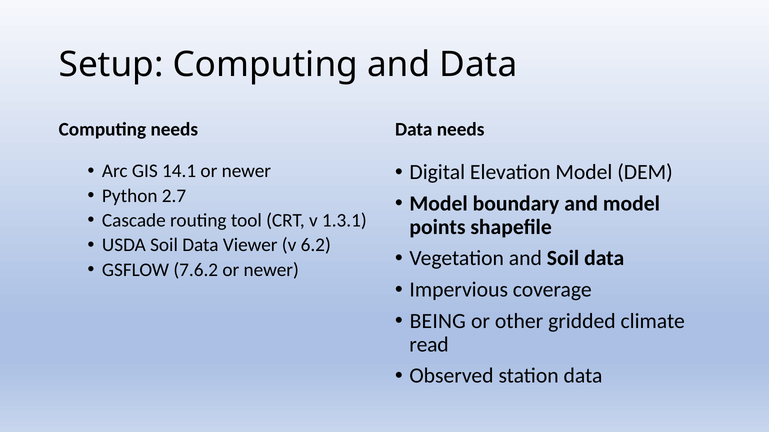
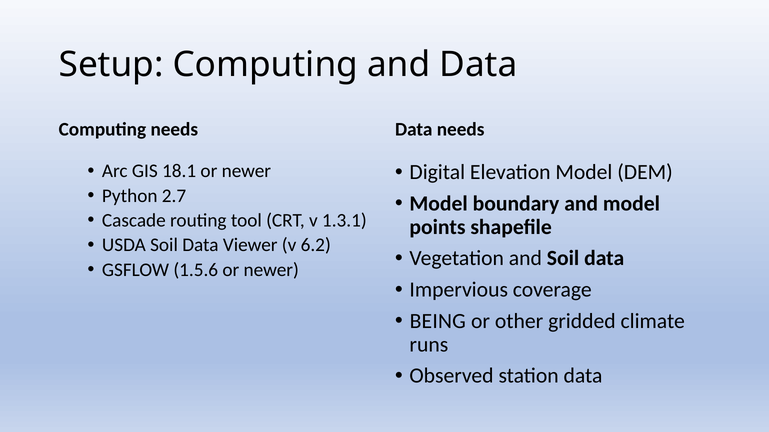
14.1: 14.1 -> 18.1
7.6.2: 7.6.2 -> 1.5.6
read: read -> runs
